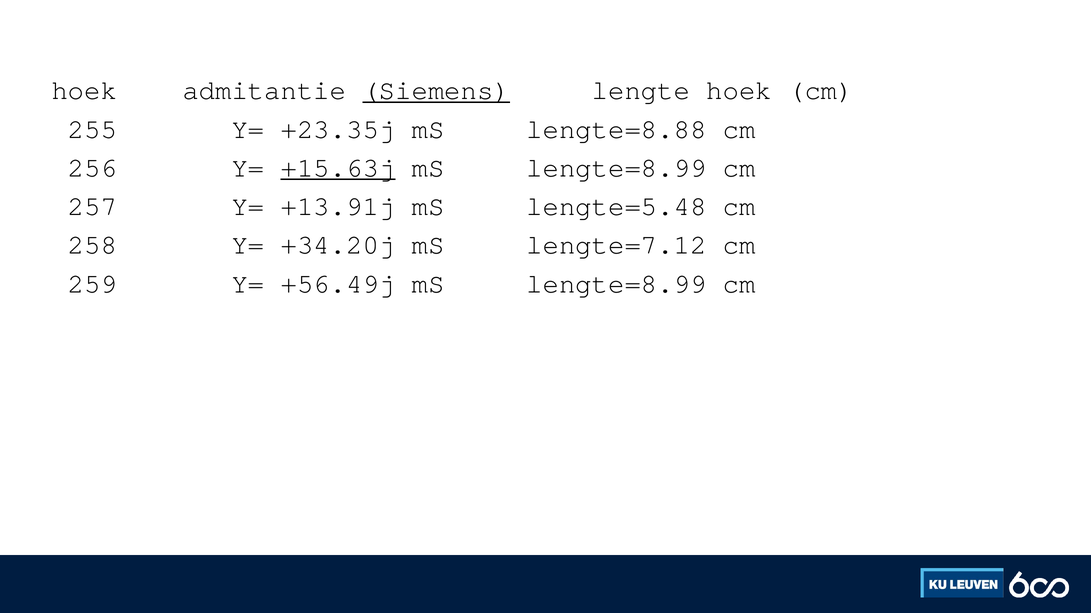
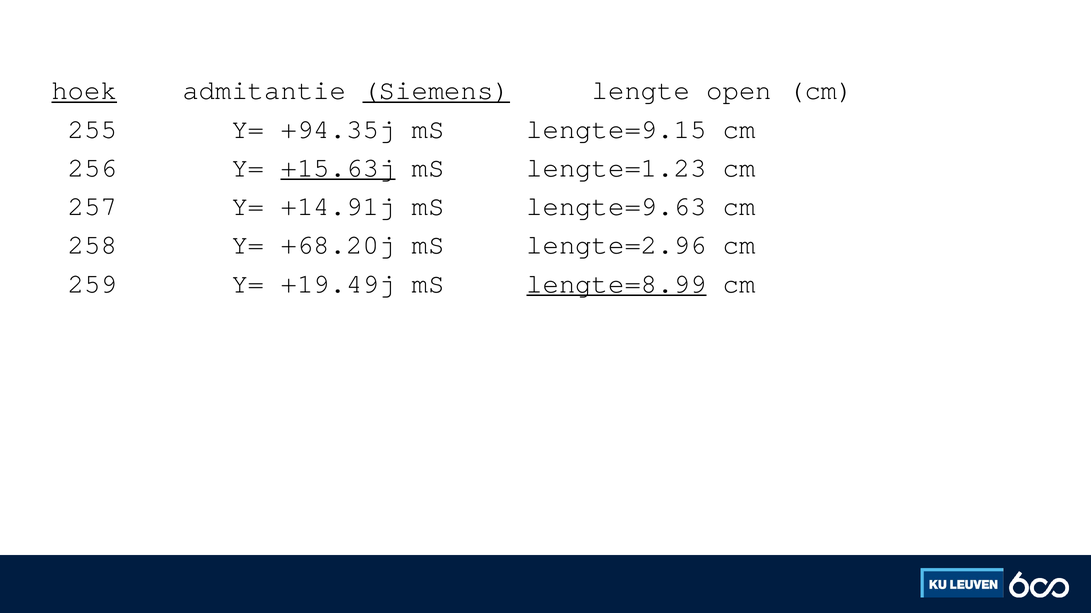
hoek at (84, 91) underline: none -> present
lengte hoek: hoek -> open
+23.35j: +23.35j -> +94.35j
lengte=8.88: lengte=8.88 -> lengte=9.15
lengte=8.99 at (616, 168): lengte=8.99 -> lengte=1.23
+13.91j: +13.91j -> +14.91j
lengte=5.48: lengte=5.48 -> lengte=9.63
+34.20j: +34.20j -> +68.20j
lengte=7.12: lengte=7.12 -> lengte=2.96
+56.49j: +56.49j -> +19.49j
lengte=8.99 at (616, 284) underline: none -> present
